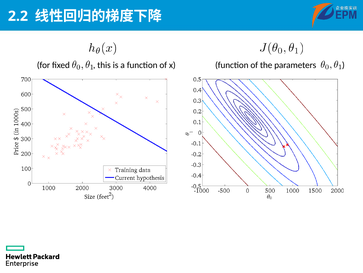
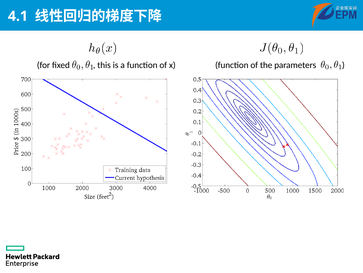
2.2: 2.2 -> 4.1
